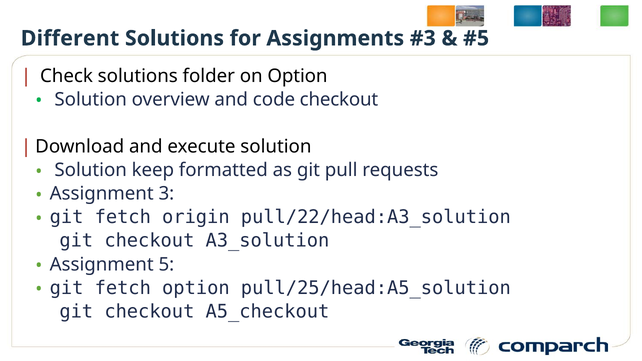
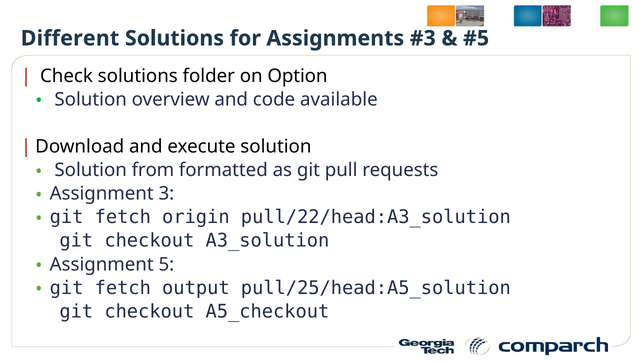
code checkout: checkout -> available
keep: keep -> from
fetch option: option -> output
